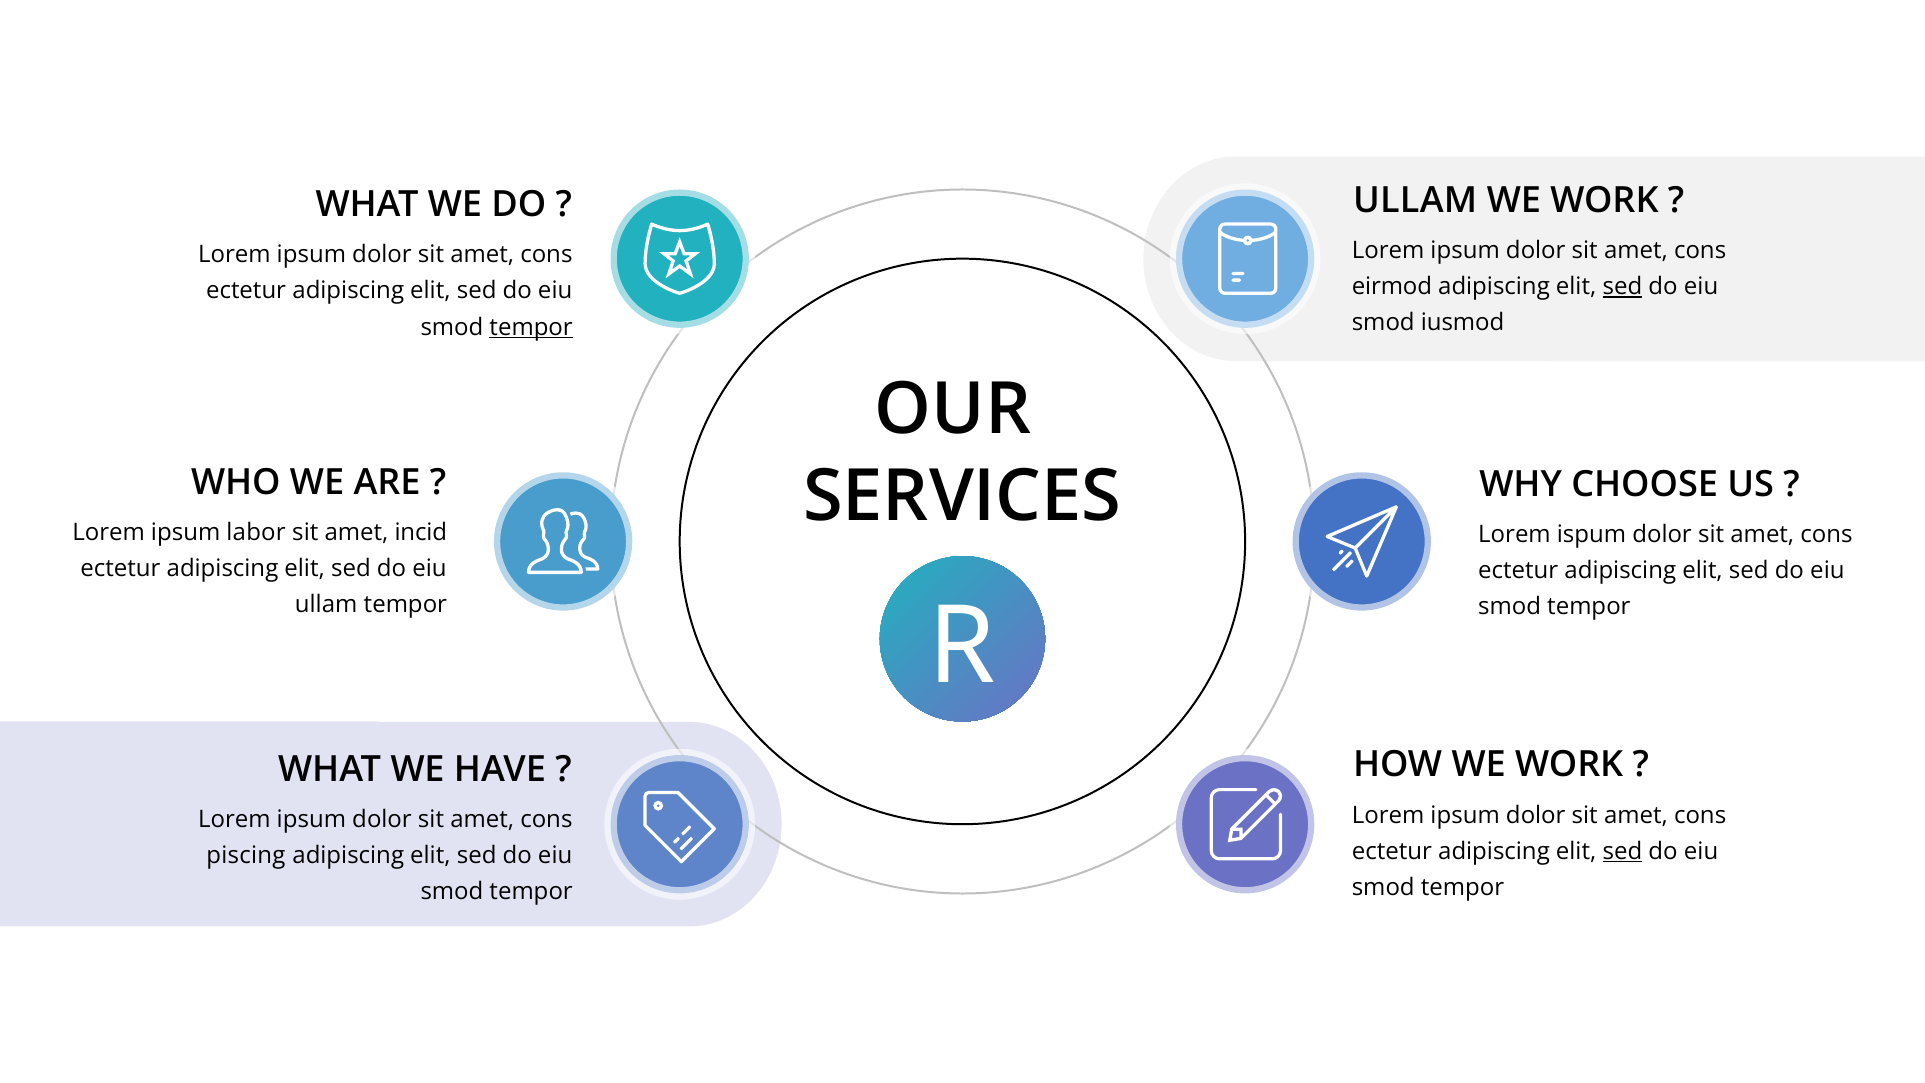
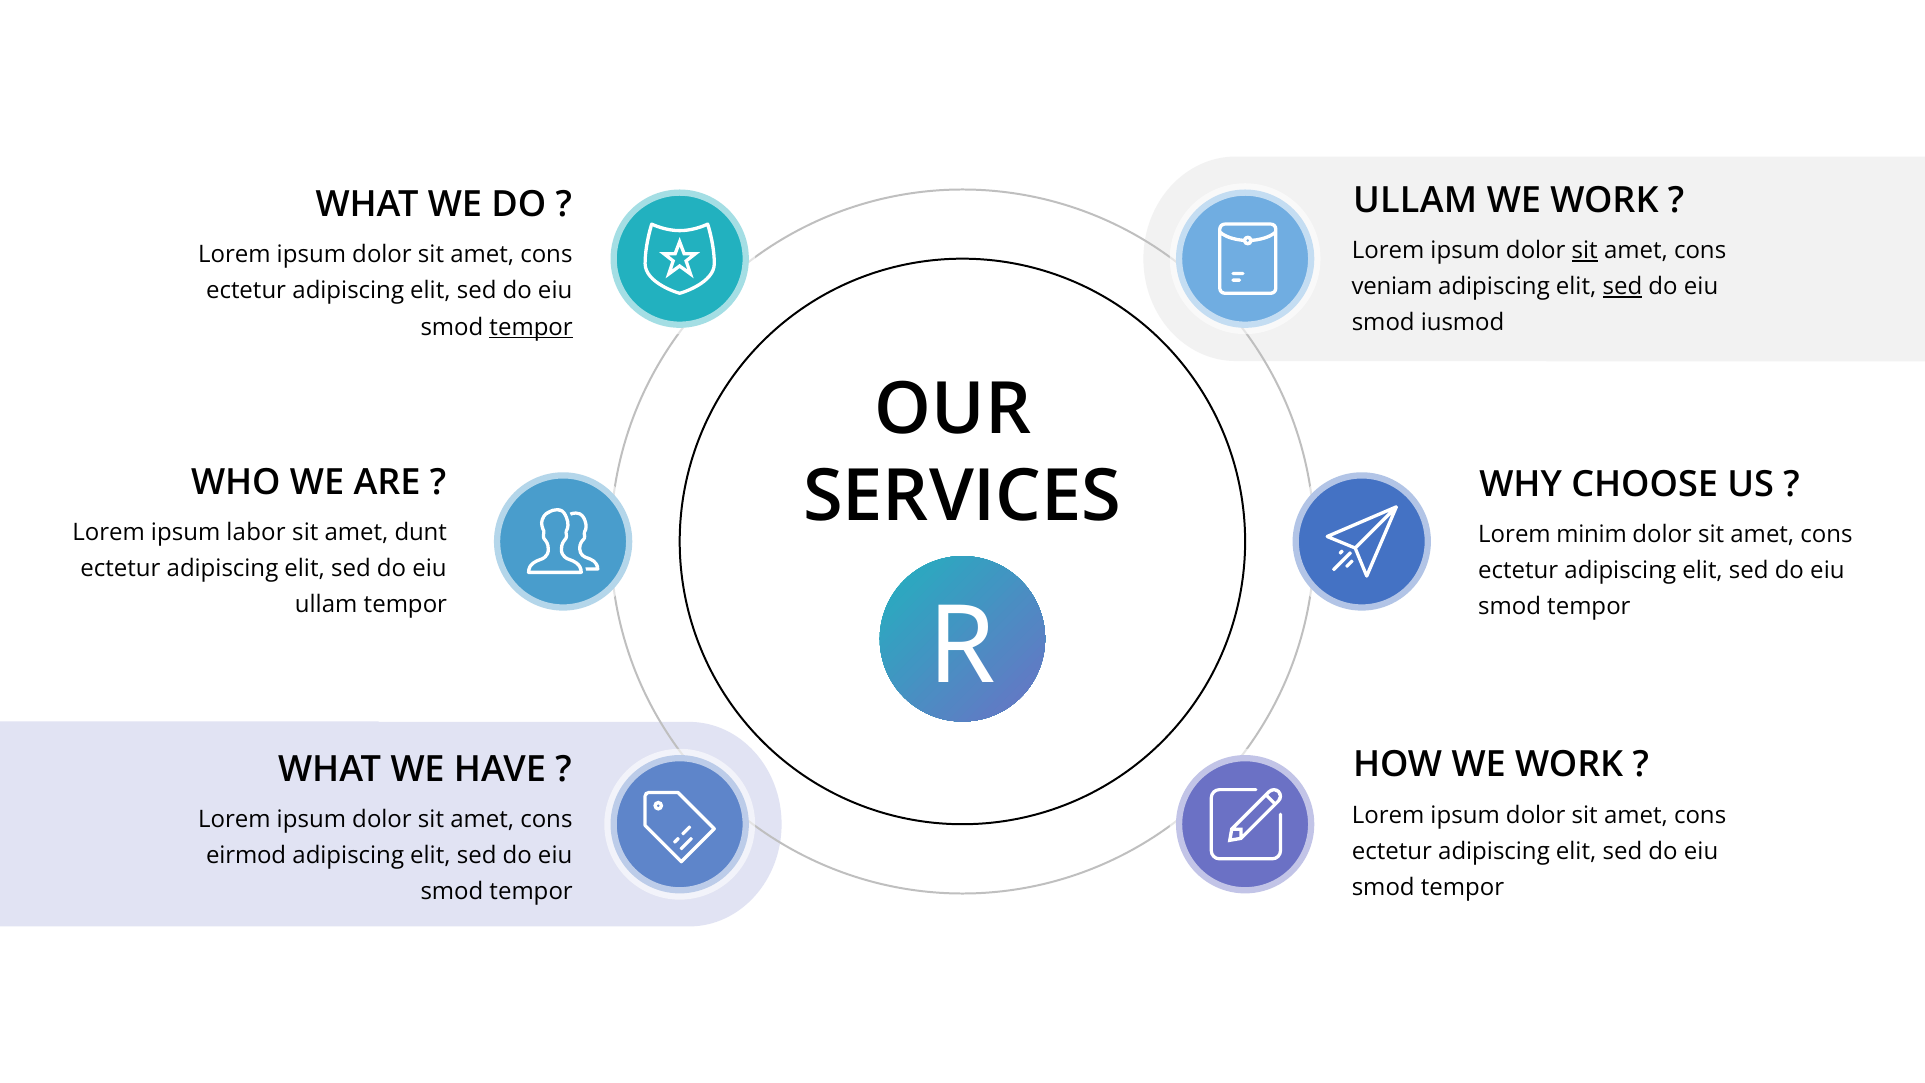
sit at (1585, 250) underline: none -> present
eirmod: eirmod -> veniam
incid: incid -> dunt
ispum: ispum -> minim
sed at (1622, 851) underline: present -> none
piscing: piscing -> eirmod
